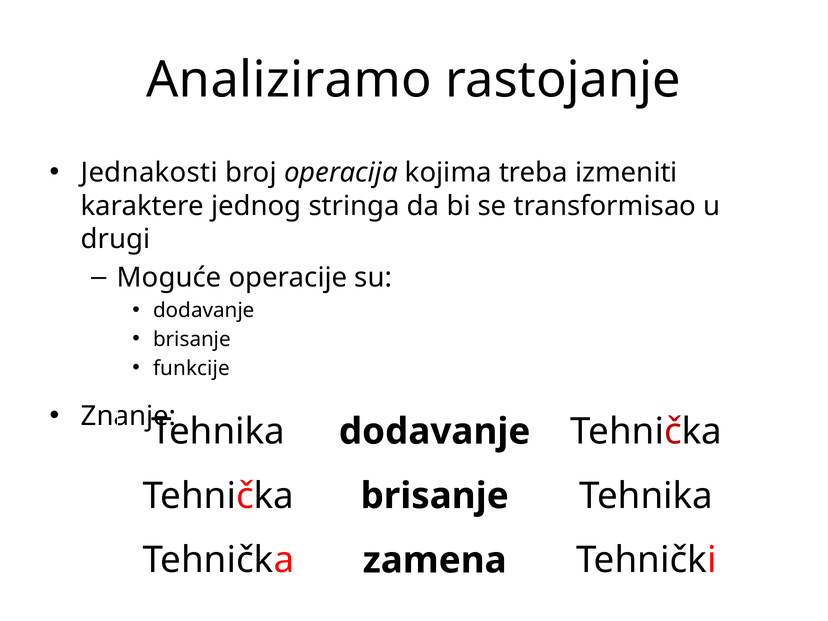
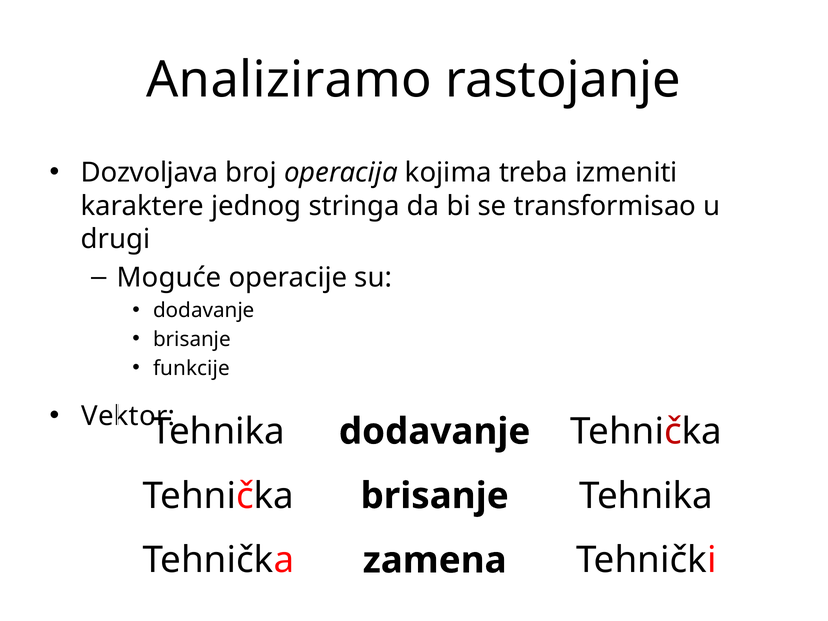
Jednakosti: Jednakosti -> Dozvoljava
Znanje: Znanje -> Vektor
